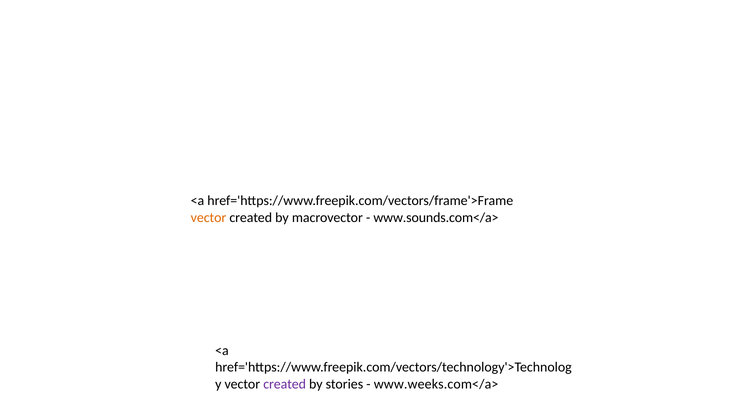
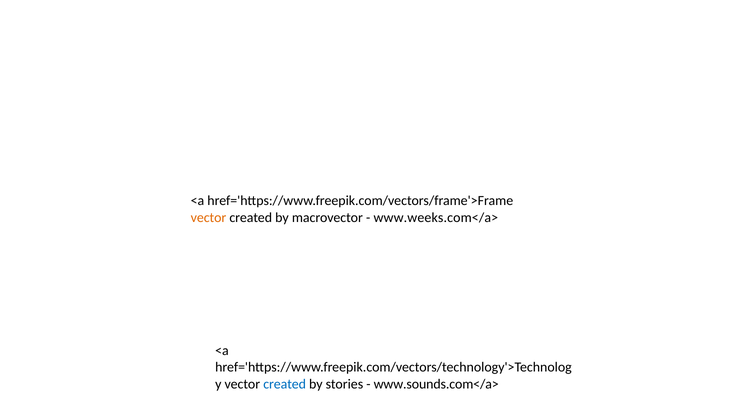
www.sounds.com</a>: www.sounds.com</a> -> www.weeks.com</a>
created at (285, 384) colour: purple -> blue
www.weeks.com</a>: www.weeks.com</a> -> www.sounds.com</a>
